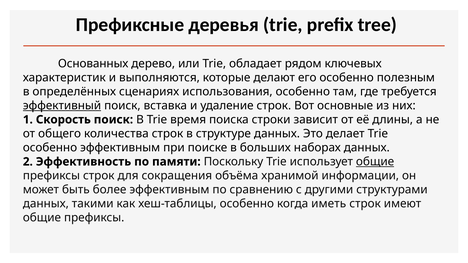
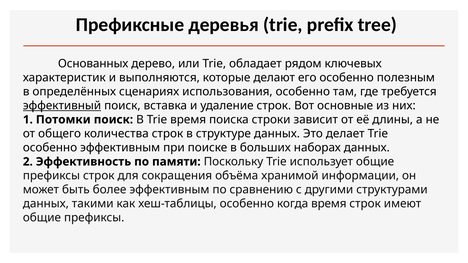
Скорость: Скорость -> Потомки
общие at (375, 162) underline: present -> none
когда иметь: иметь -> время
